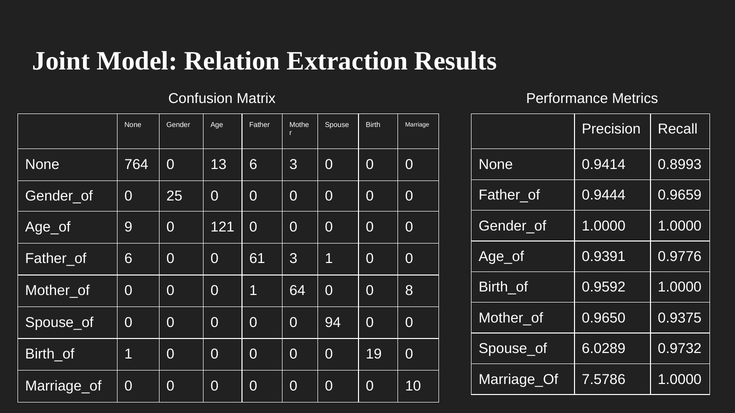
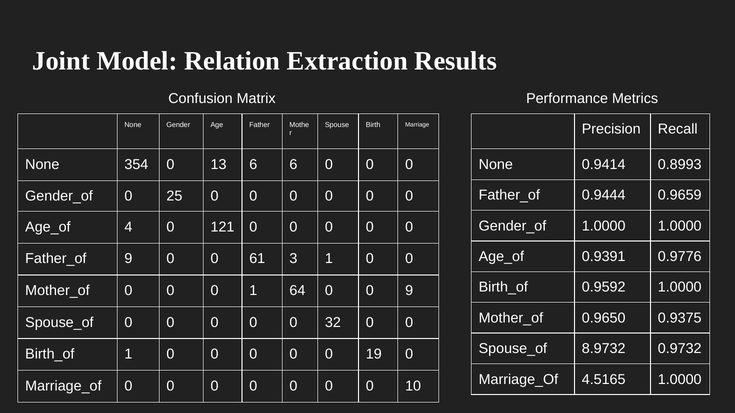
764: 764 -> 354
6 3: 3 -> 6
9: 9 -> 4
6 at (128, 259): 6 -> 9
0 8: 8 -> 9
94: 94 -> 32
6.0289: 6.0289 -> 8.9732
7.5786: 7.5786 -> 4.5165
